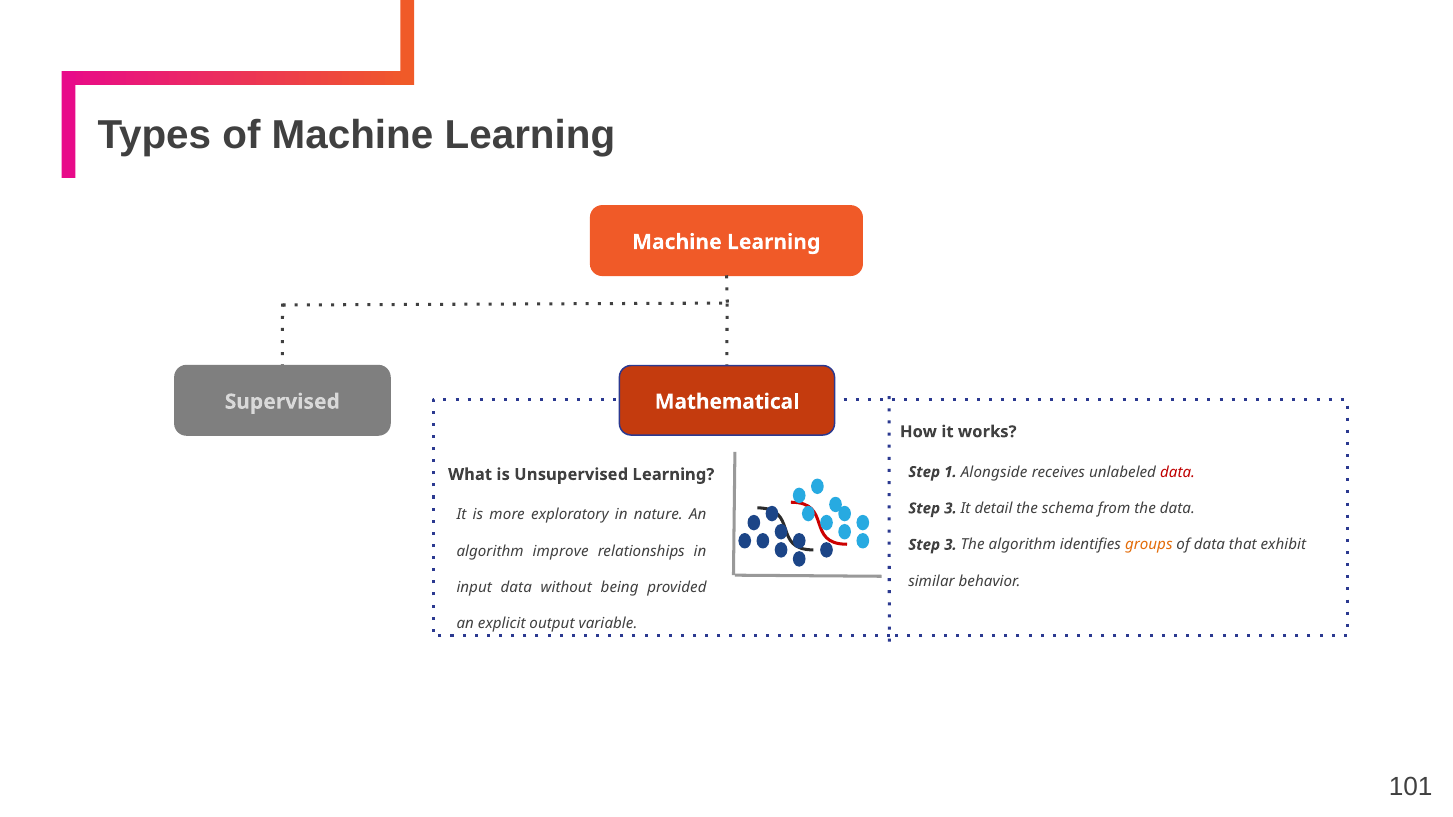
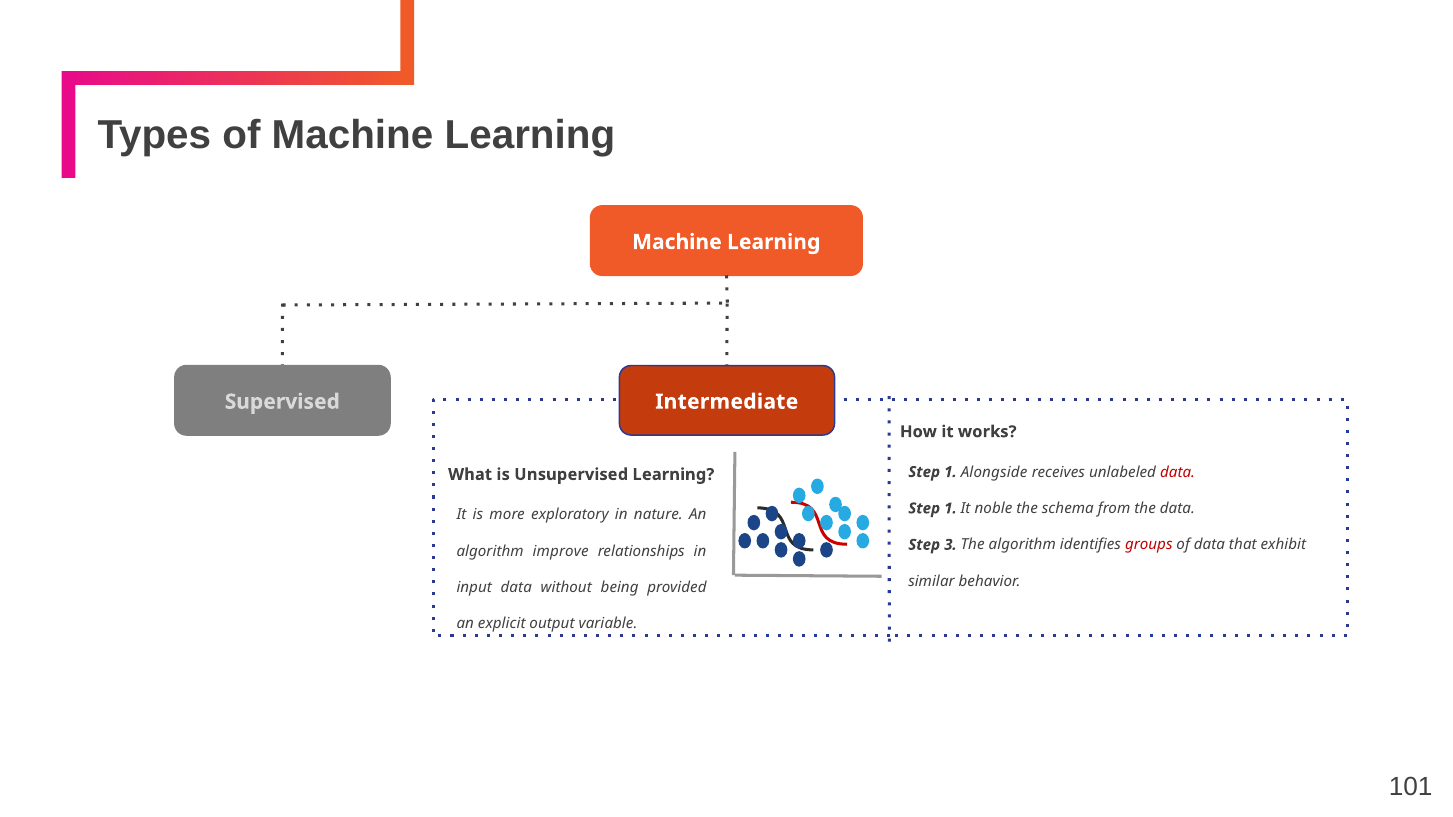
Mathematical: Mathematical -> Intermediate
3 at (950, 509): 3 -> 1
detail: detail -> noble
groups colour: orange -> red
